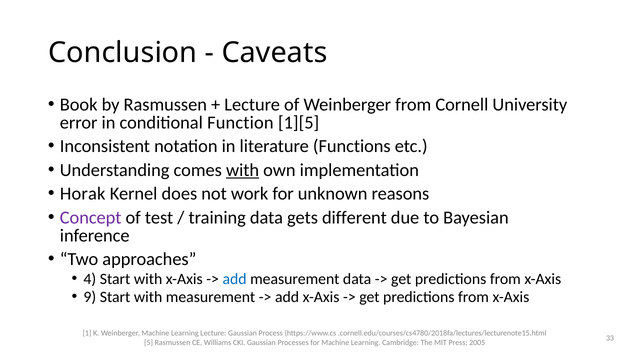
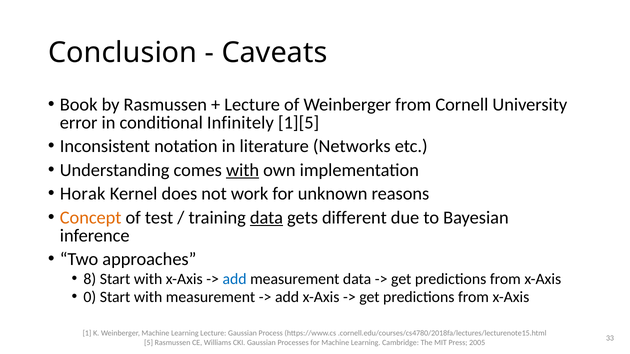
Function: Function -> Infinitely
Functions: Functions -> Networks
Concept colour: purple -> orange
data at (267, 218) underline: none -> present
4: 4 -> 8
9: 9 -> 0
